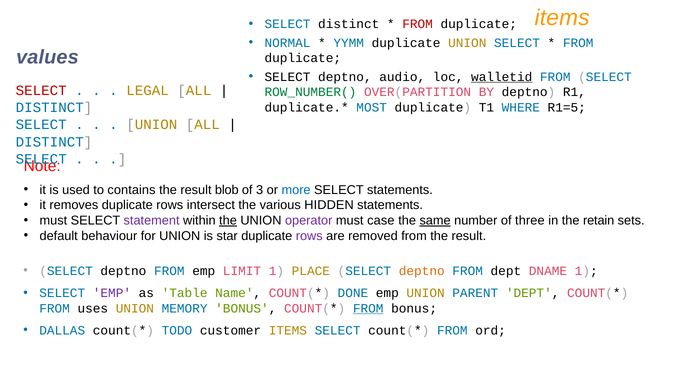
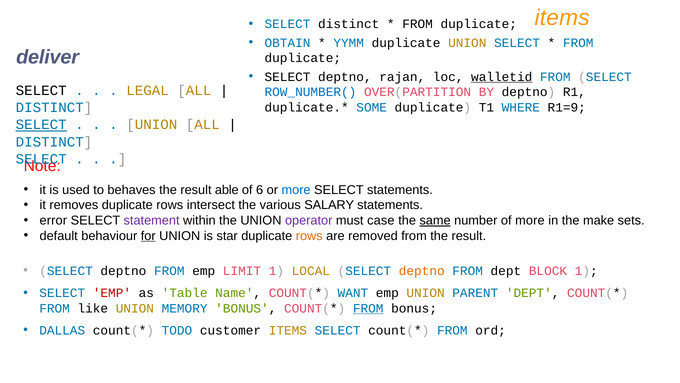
FROM at (418, 24) colour: red -> black
NORMAL: NORMAL -> OBTAIN
values: values -> deliver
audio: audio -> rajan
SELECT at (41, 91) colour: red -> black
ROW_NUMBER( colour: green -> blue
MOST: MOST -> SOME
R1=5: R1=5 -> R1=9
SELECT at (41, 125) underline: none -> present
contains: contains -> behaves
blob: blob -> able
3: 3 -> 6
HIDDEN: HIDDEN -> SALARY
must at (53, 220): must -> error
the at (228, 220) underline: present -> none
of three: three -> more
retain: retain -> make
for underline: none -> present
rows at (309, 235) colour: purple -> orange
PLACE: PLACE -> LOCAL
DNAME: DNAME -> BLOCK
EMP at (112, 293) colour: purple -> red
DONE: DONE -> WANT
uses: uses -> like
